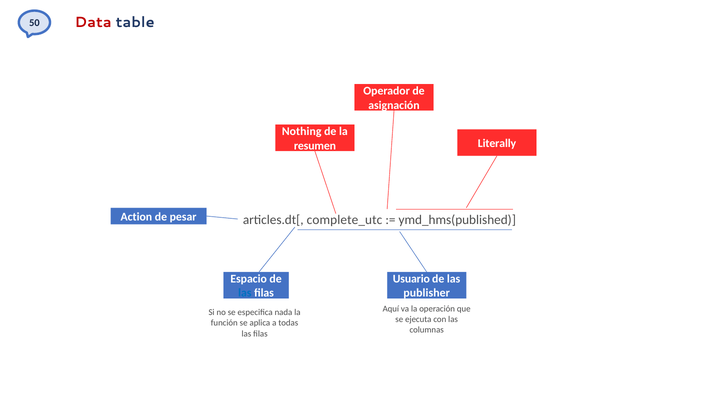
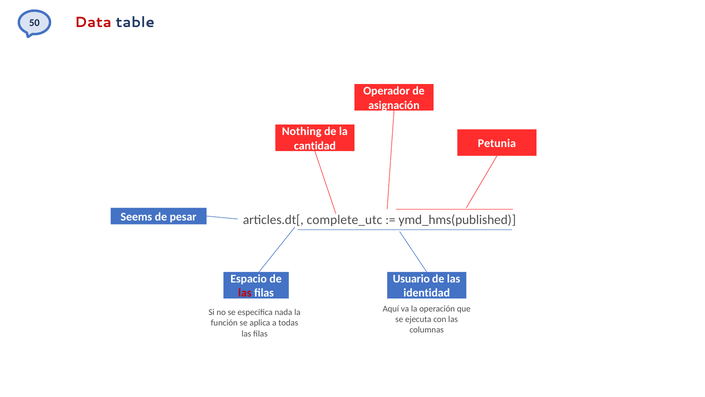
Literally: Literally -> Petunia
resumen: resumen -> cantidad
Action: Action -> Seems
las at (245, 293) colour: blue -> red
publisher: publisher -> identidad
